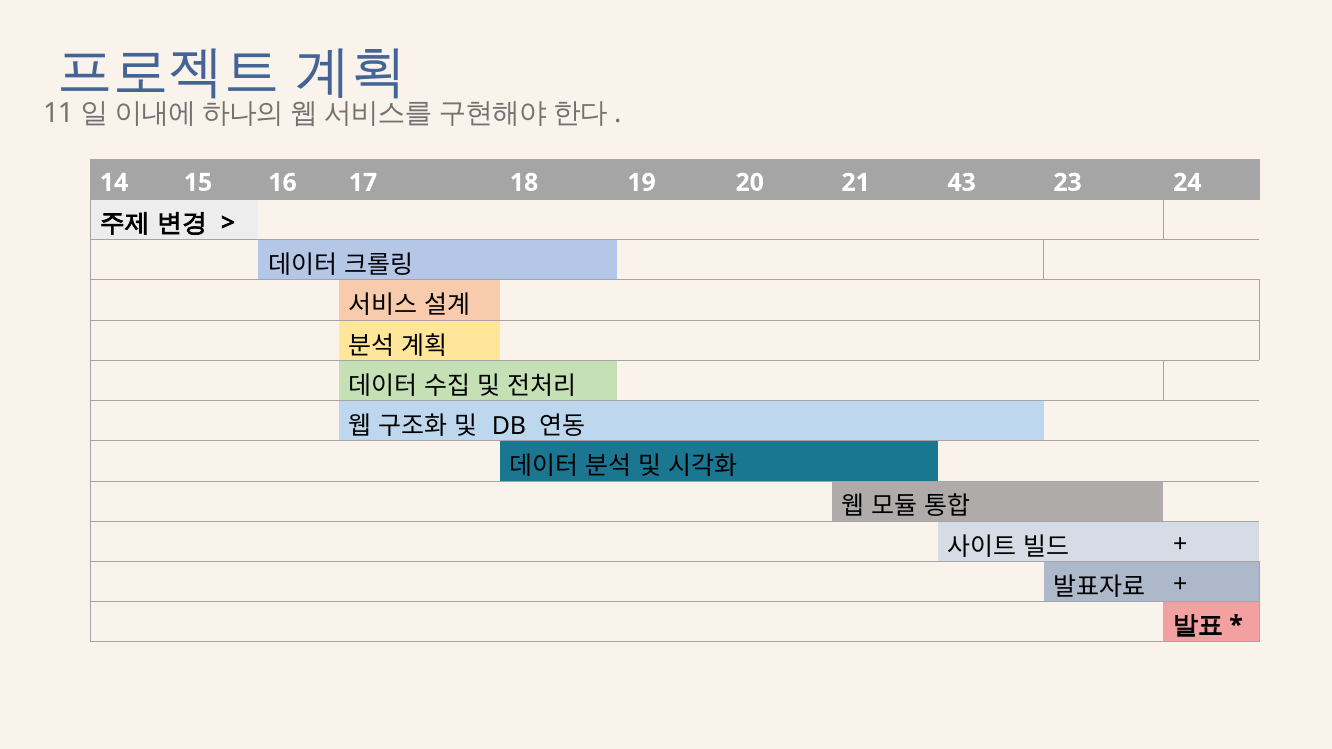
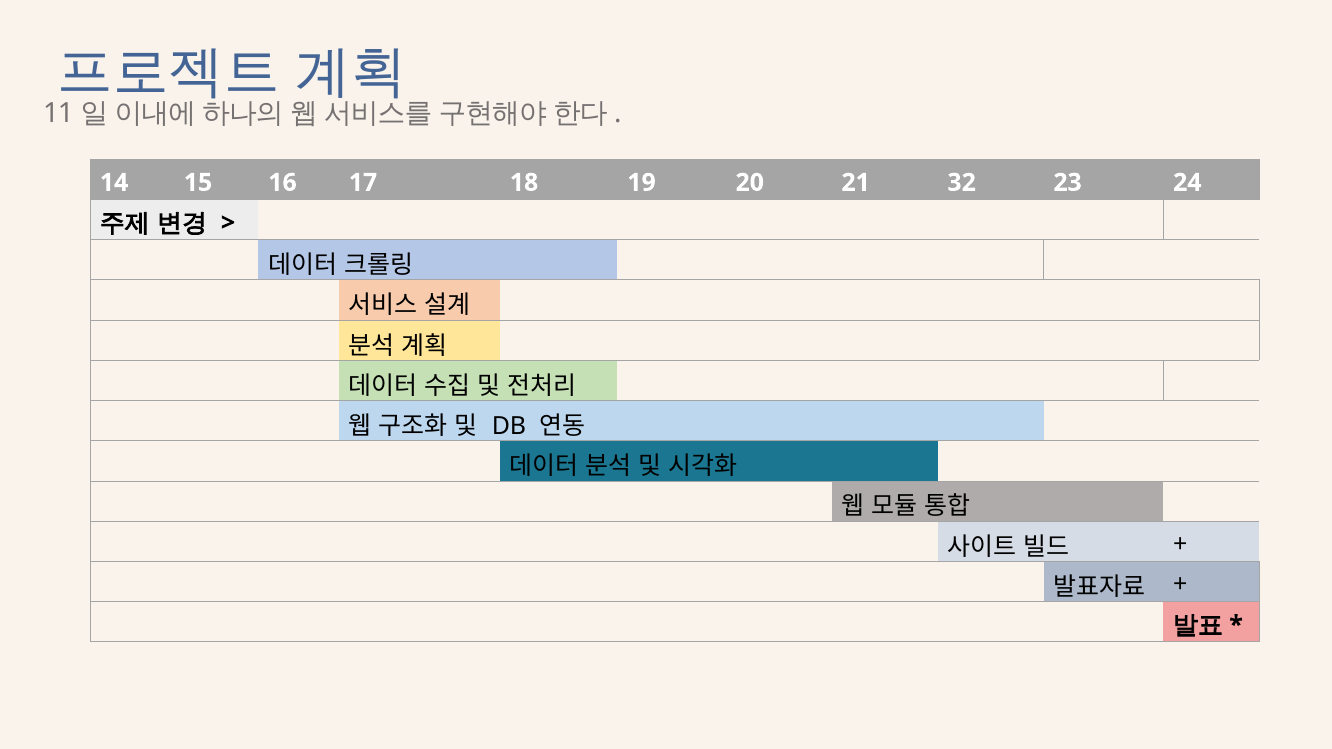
43: 43 -> 32
